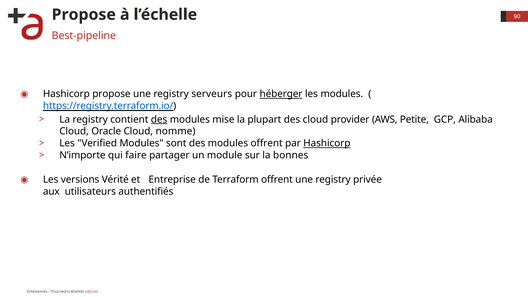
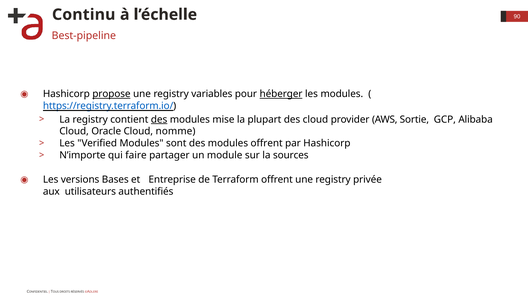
Propose at (84, 15): Propose -> Continu
propose at (111, 94) underline: none -> present
serveurs: serveurs -> variables
Petite: Petite -> Sortie
Hashicorp at (327, 143) underline: present -> none
bonnes: bonnes -> sources
Vérité: Vérité -> Bases
